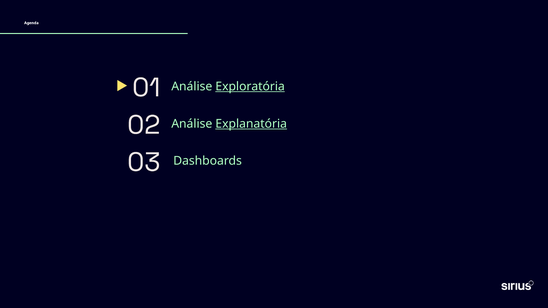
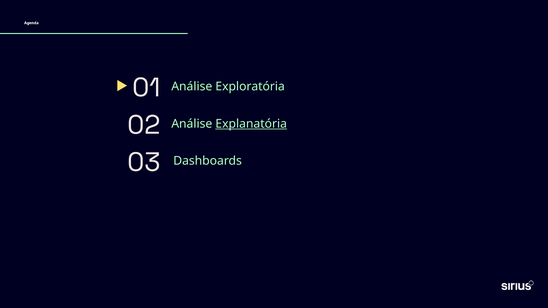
Exploratória underline: present -> none
